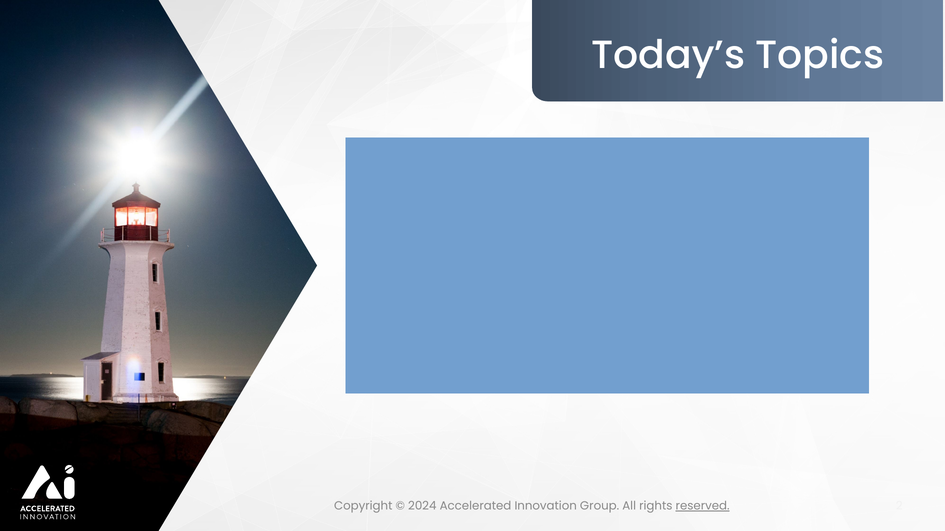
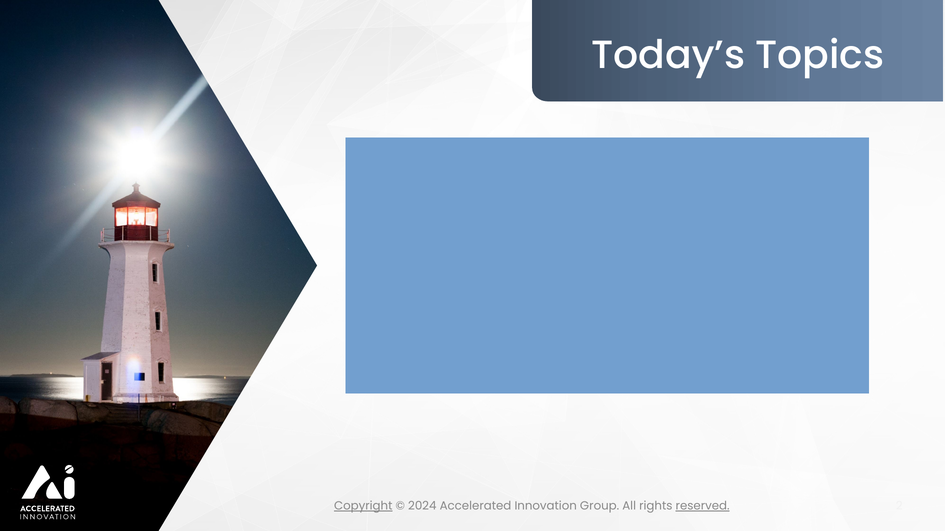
Copyright underline: none -> present
